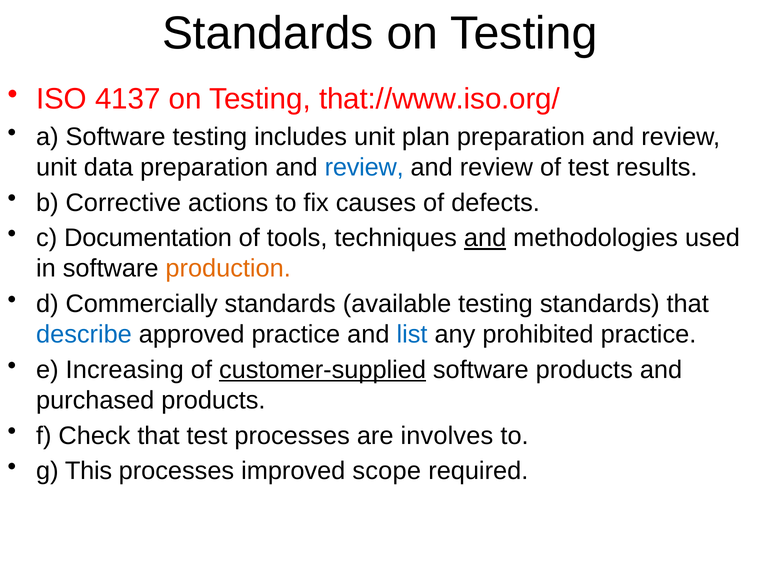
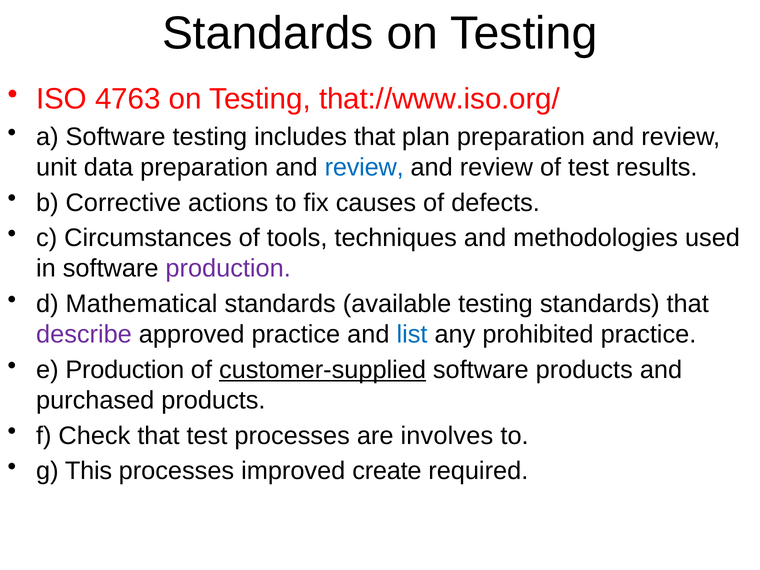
4137: 4137 -> 4763
includes unit: unit -> that
Documentation: Documentation -> Circumstances
and at (485, 238) underline: present -> none
production at (228, 268) colour: orange -> purple
Commercially: Commercially -> Mathematical
describe colour: blue -> purple
e Increasing: Increasing -> Production
scope: scope -> create
